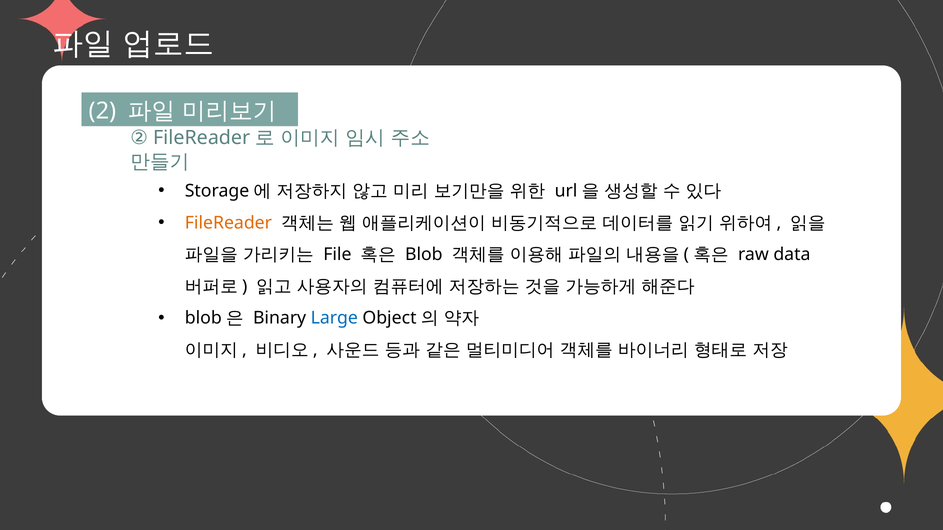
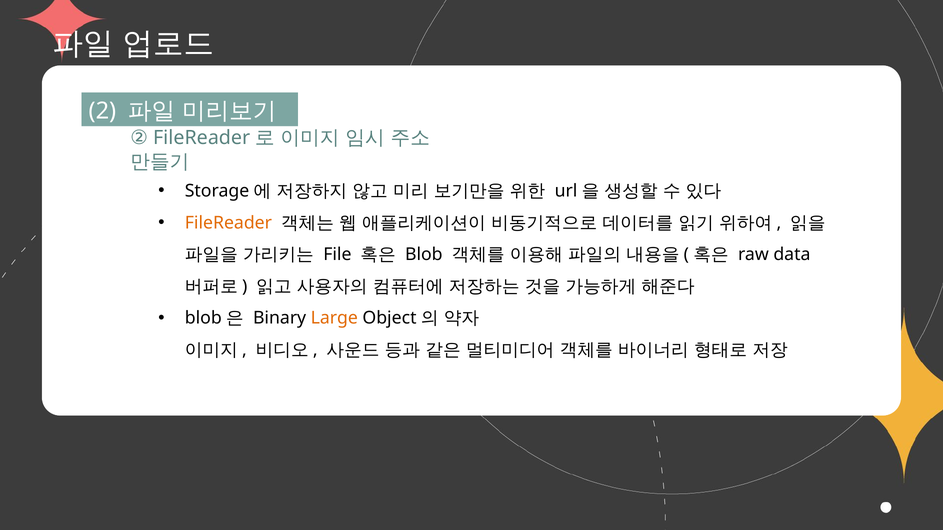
Large colour: blue -> orange
